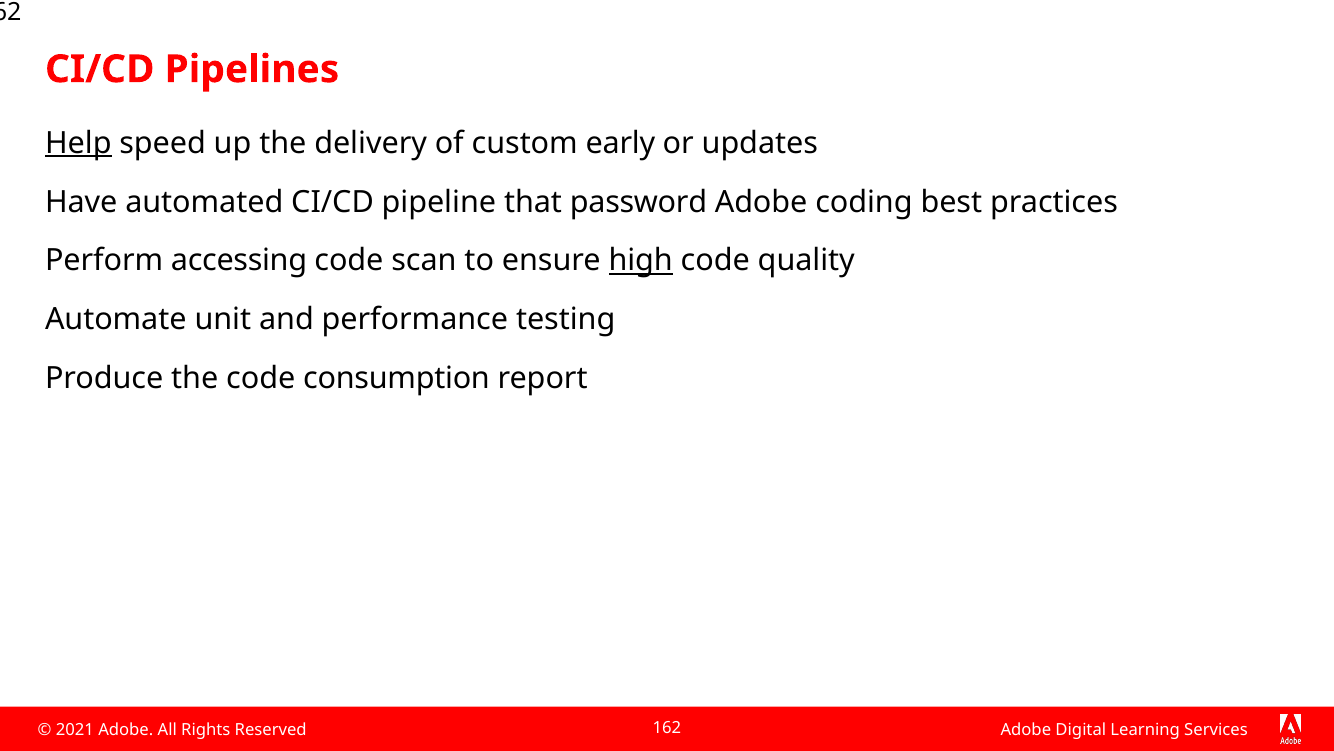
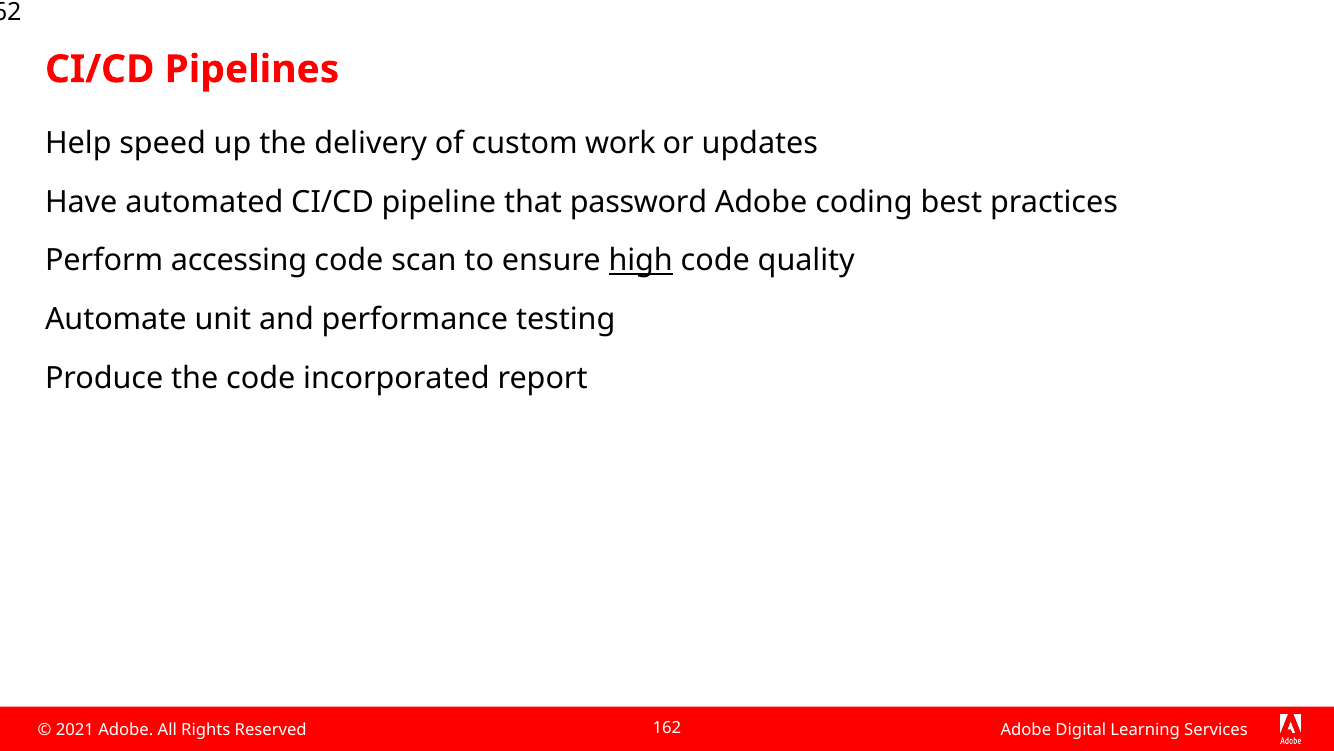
Help underline: present -> none
early: early -> work
consumption: consumption -> incorporated
